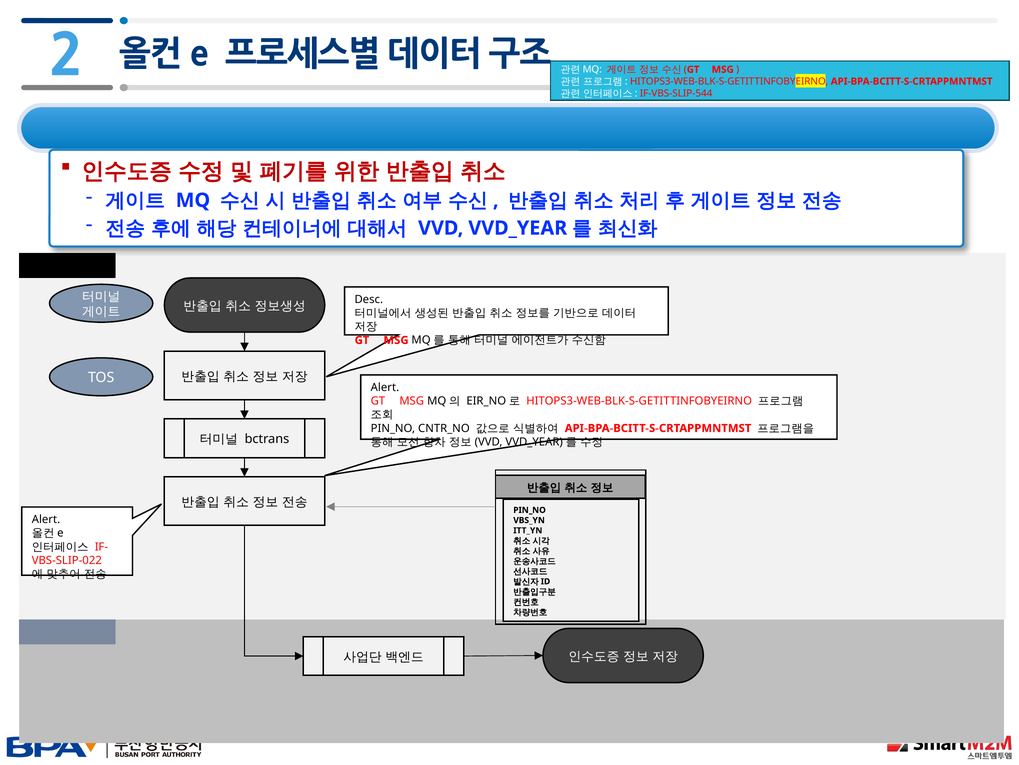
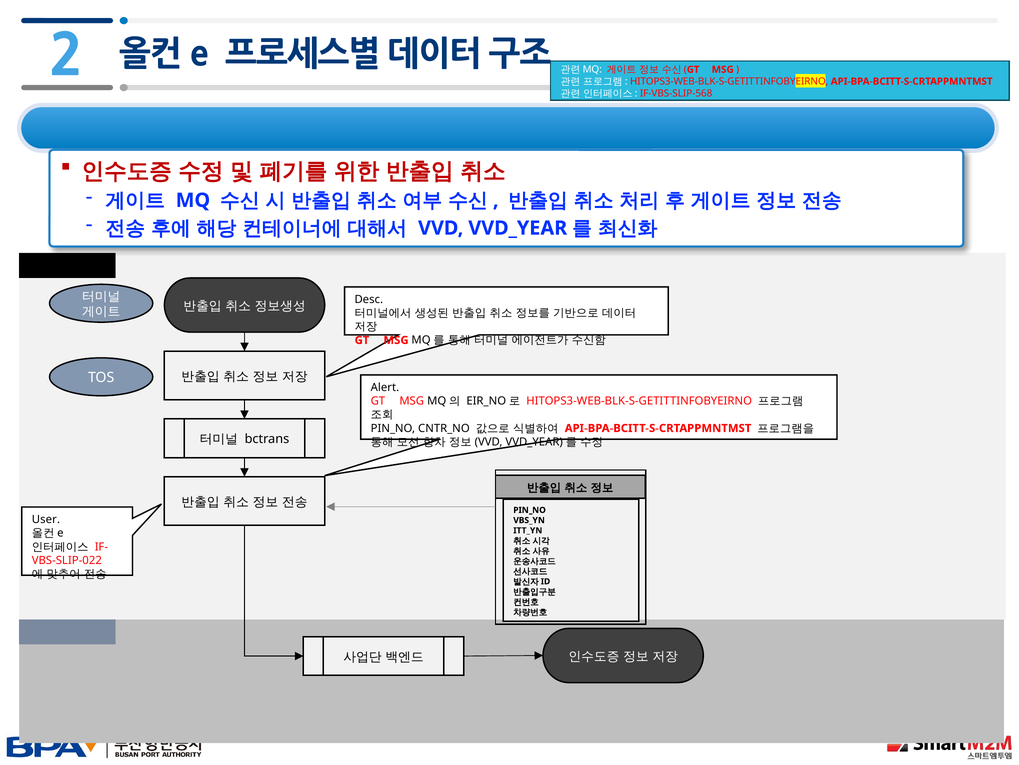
IF-VBS-SLIP-544: IF-VBS-SLIP-544 -> IF-VBS-SLIP-568
Alert at (46, 519): Alert -> User
